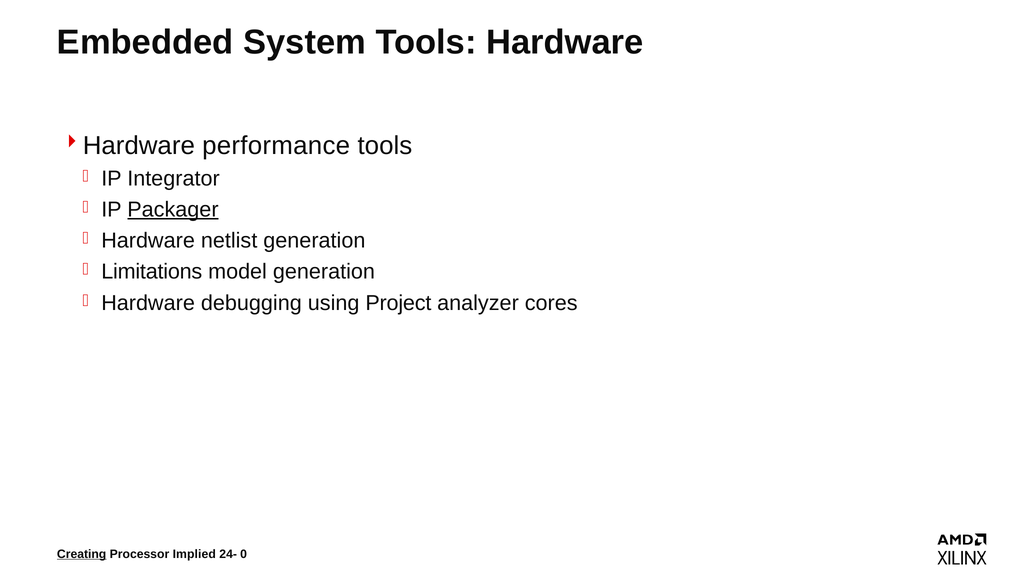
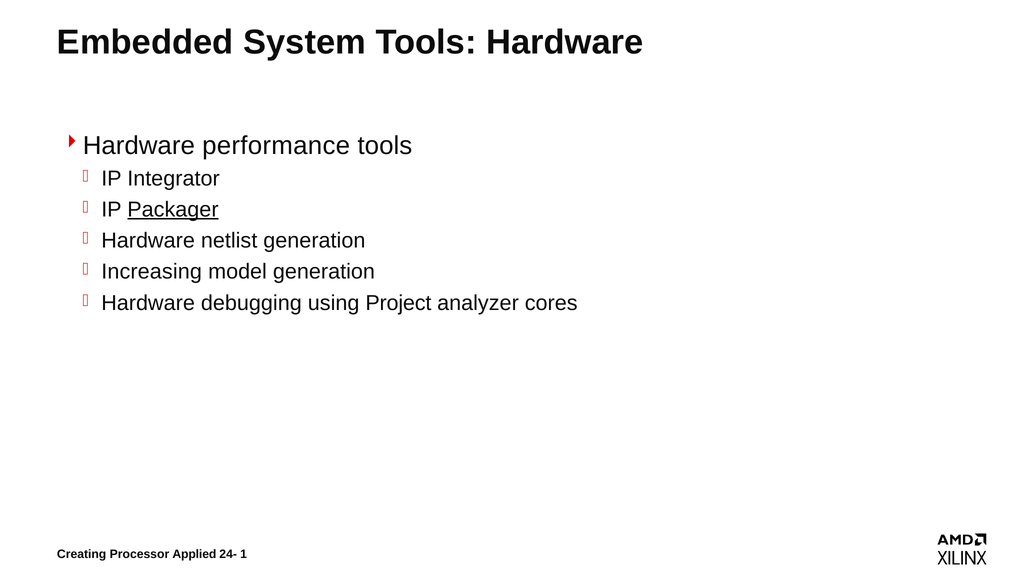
Limitations: Limitations -> Increasing
Creating underline: present -> none
Implied: Implied -> Applied
0: 0 -> 1
